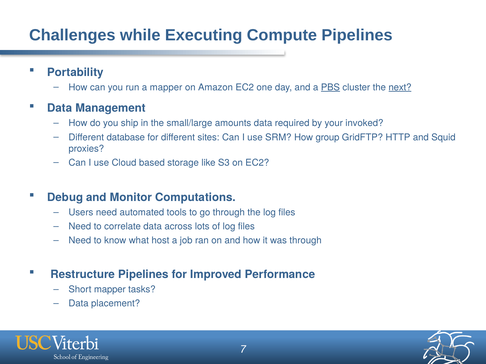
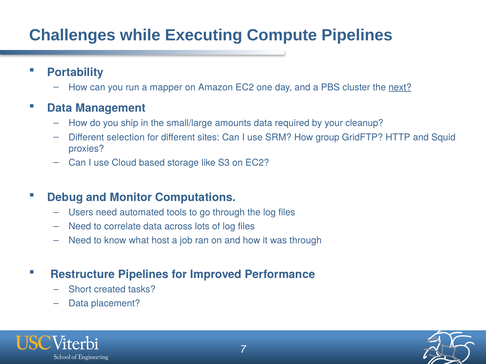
PBS underline: present -> none
invoked: invoked -> cleanup
database: database -> selection
Short mapper: mapper -> created
